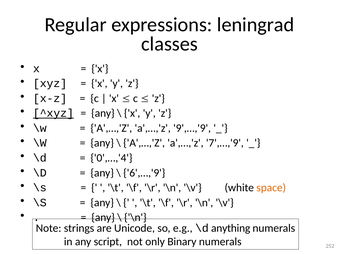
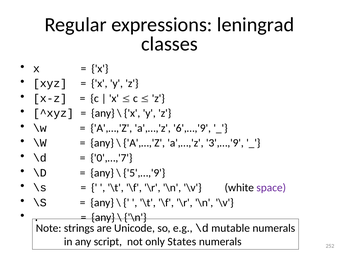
^xyz underline: present -> none
9',…,'9: 9',…,'9 -> 6',…,'9
7',…,'9: 7',…,'9 -> 3',…,'9
0',…,'4: 0',…,'4 -> 0',…,'7
6',…,'9: 6',…,'9 -> 5',…,'9
space colour: orange -> purple
anything: anything -> mutable
Binary: Binary -> States
